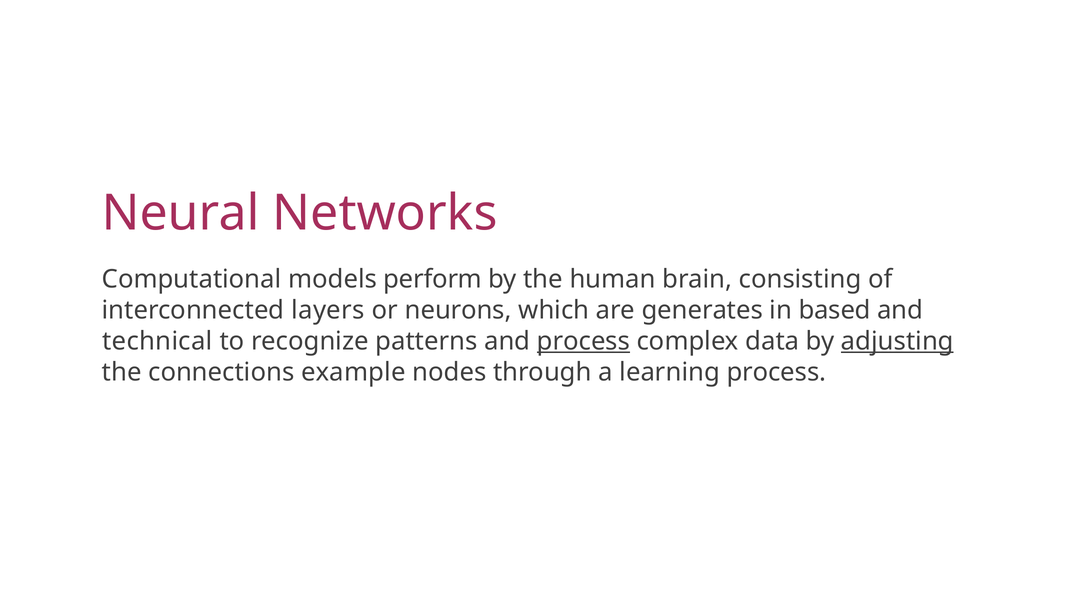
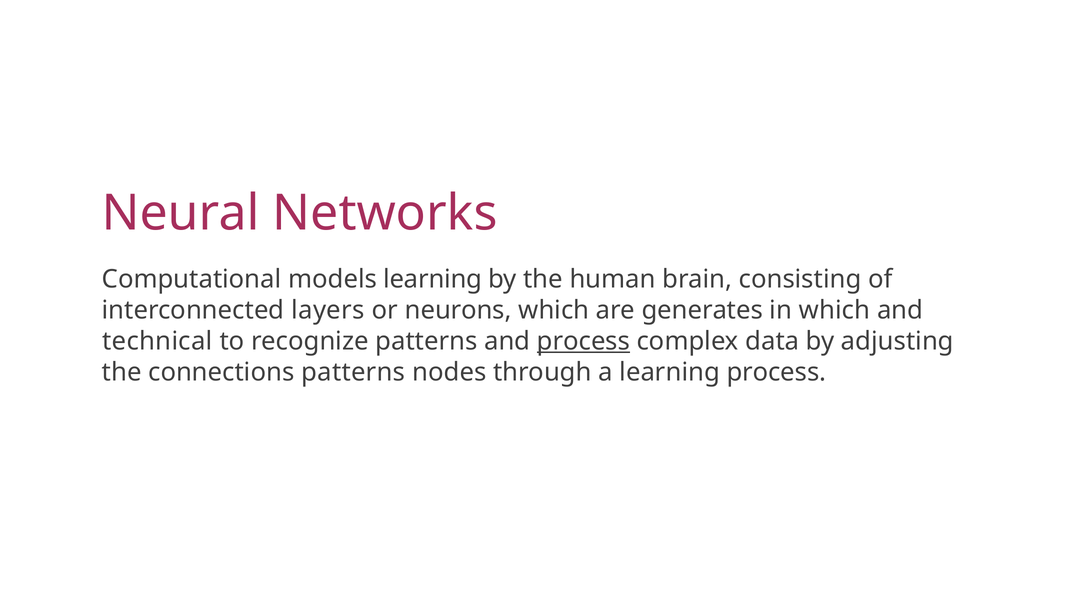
models perform: perform -> learning
in based: based -> which
adjusting underline: present -> none
connections example: example -> patterns
